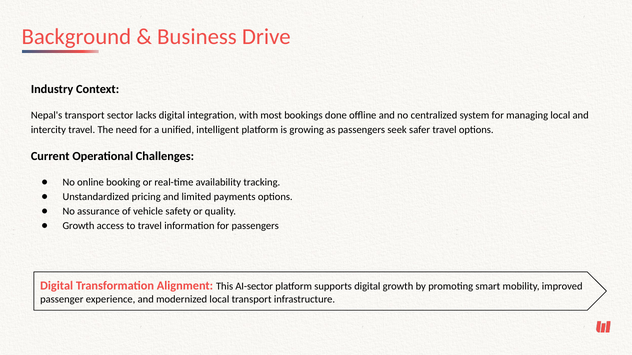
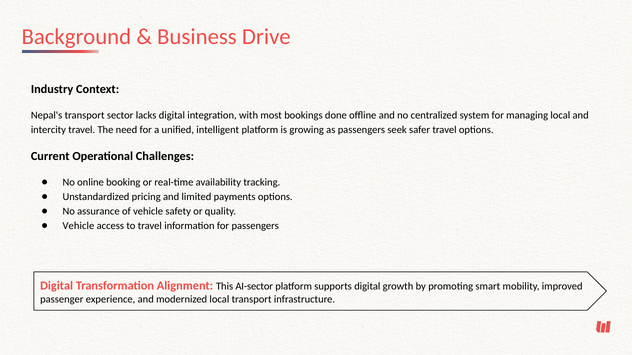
Growth at (78, 226): Growth -> Vehicle
